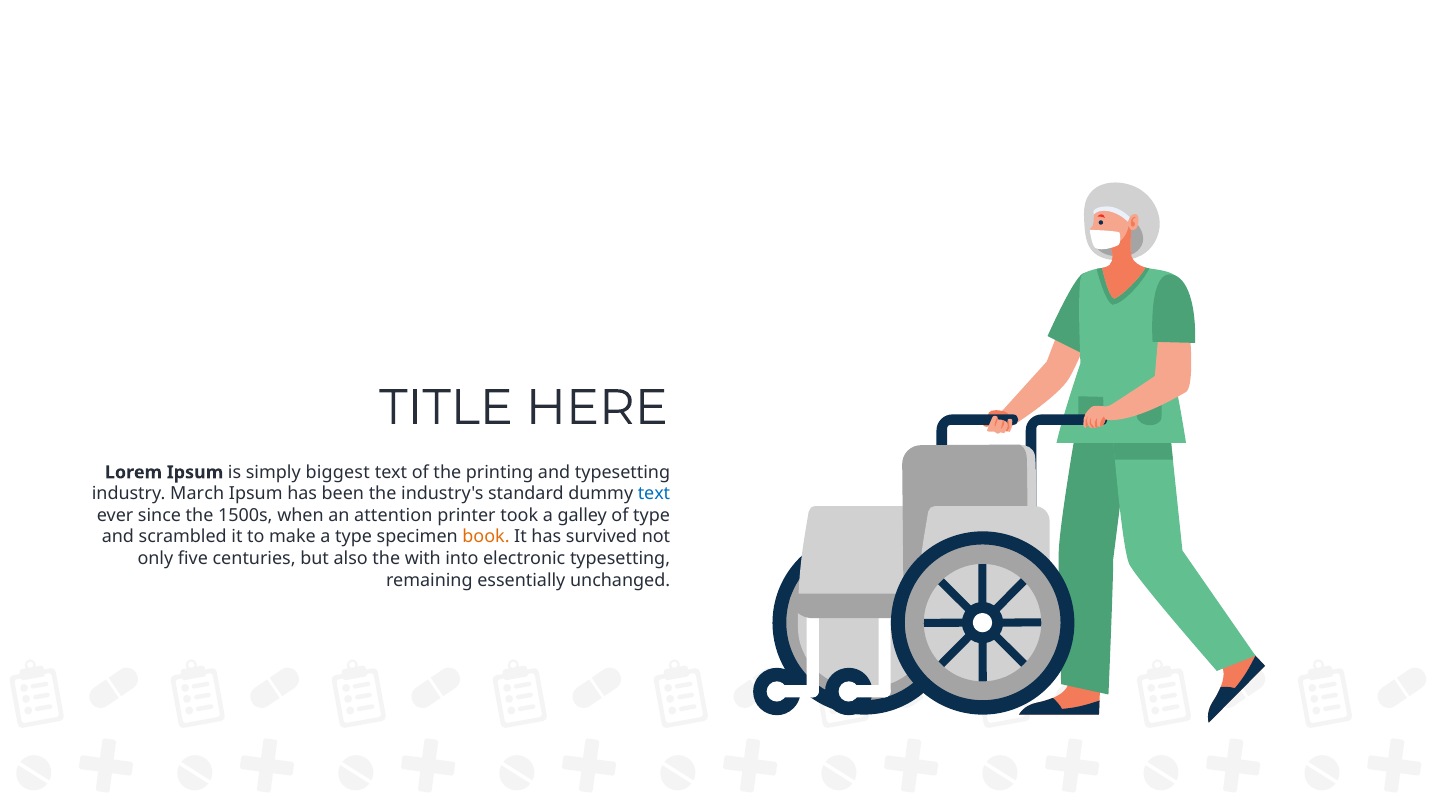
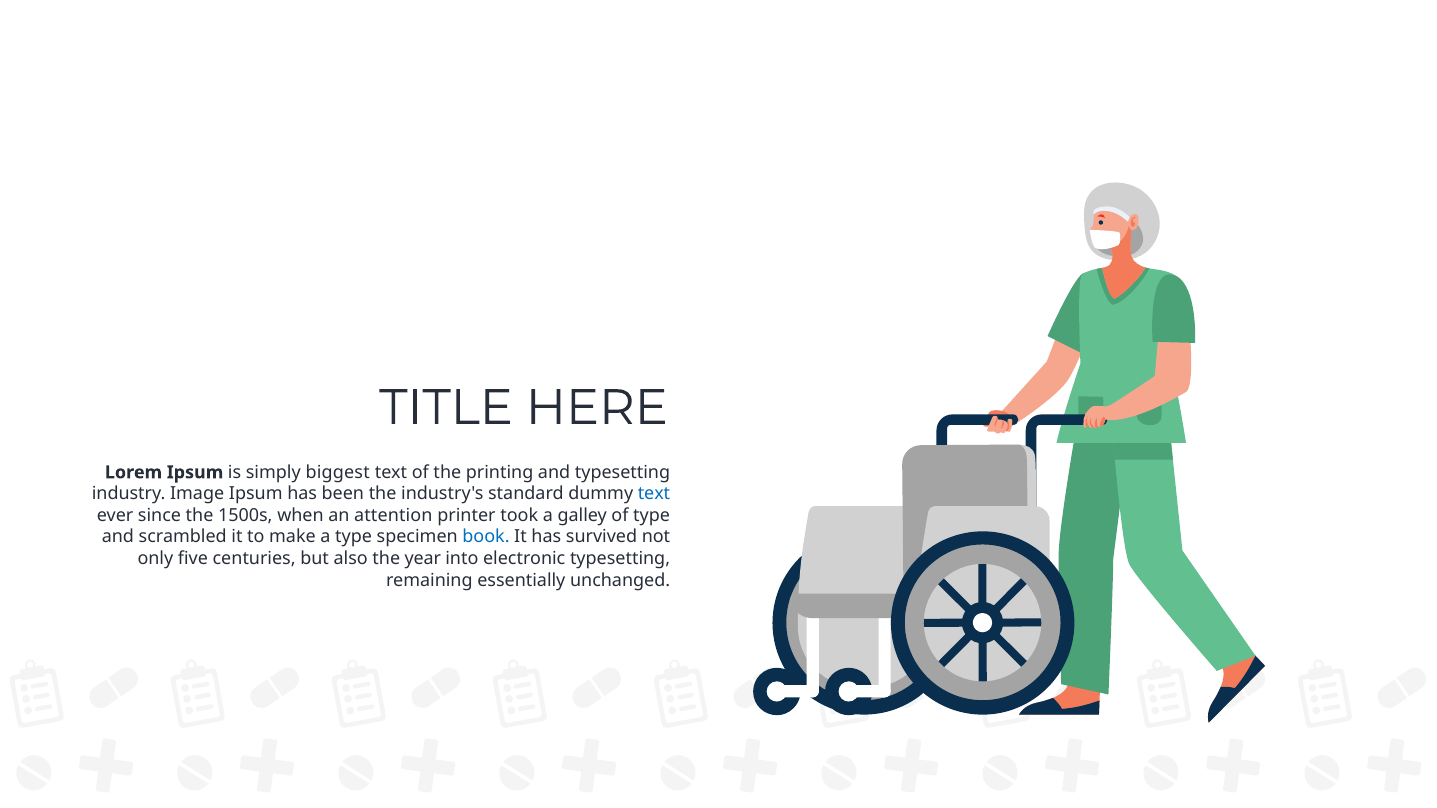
March: March -> Image
book colour: orange -> blue
with: with -> year
